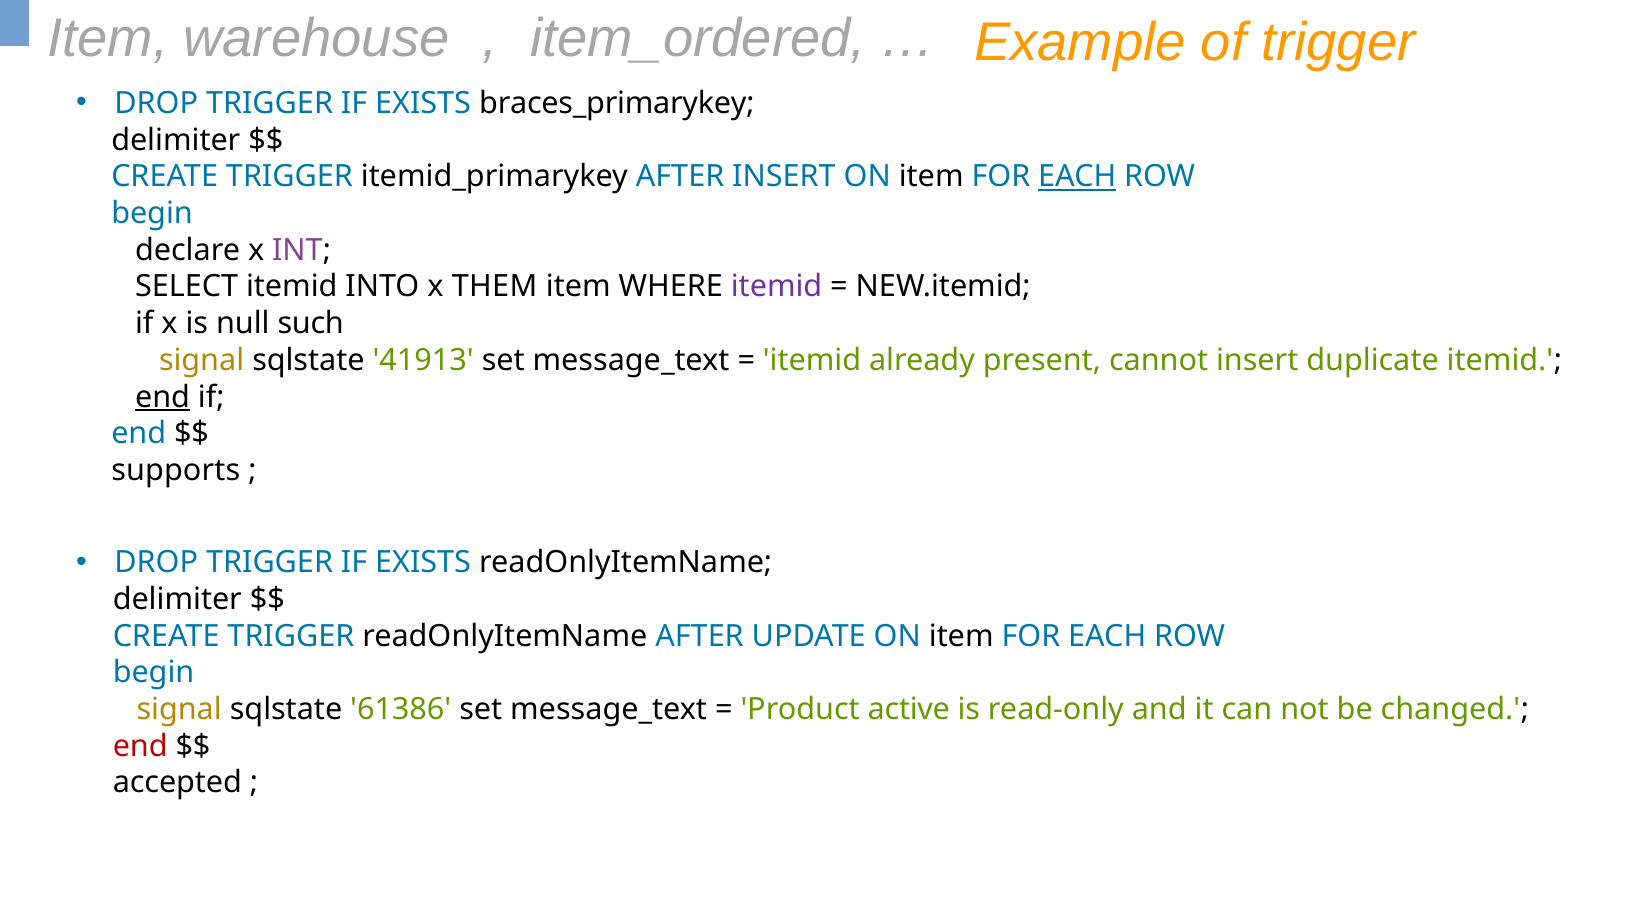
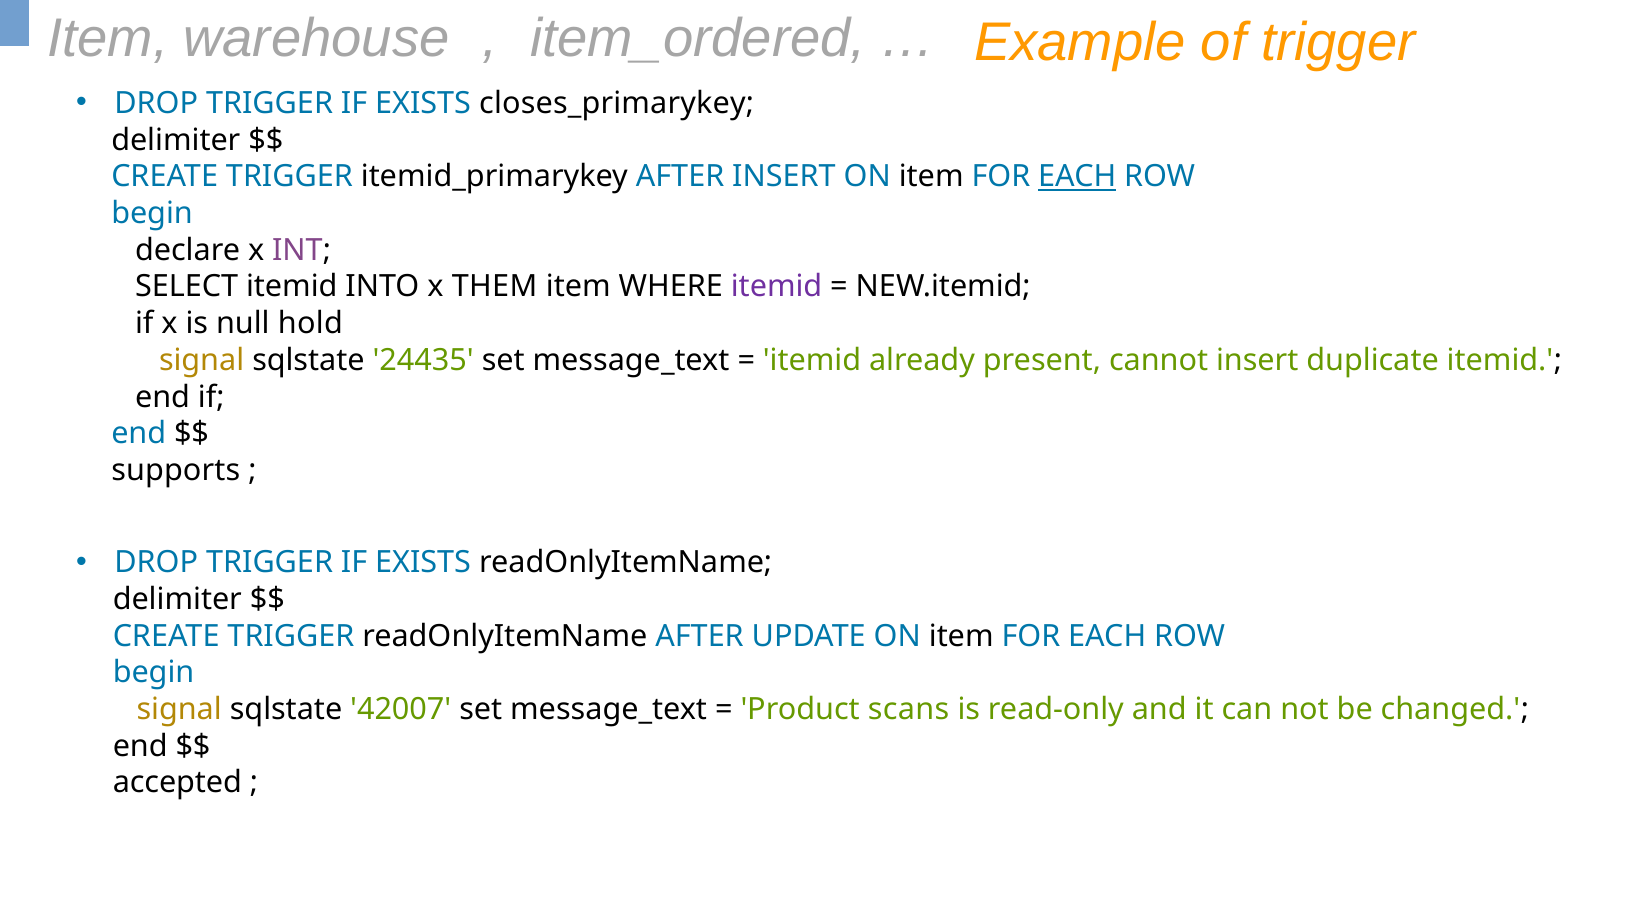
braces_primarykey: braces_primarykey -> closes_primarykey
such: such -> hold
41913: 41913 -> 24435
end at (163, 397) underline: present -> none
61386: 61386 -> 42007
active: active -> scans
end at (140, 746) colour: red -> black
